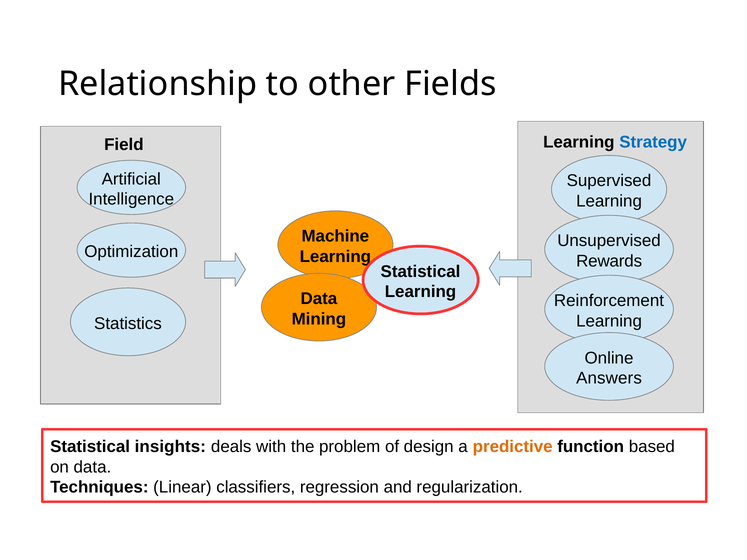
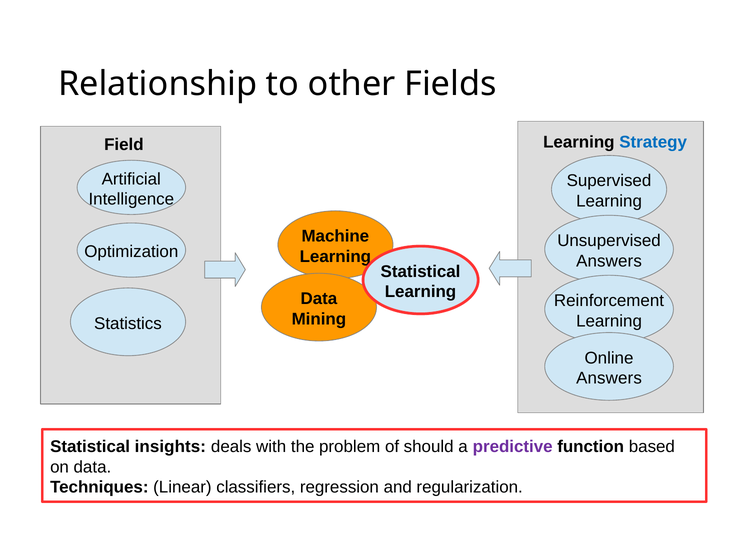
Rewards at (609, 261): Rewards -> Answers
design: design -> should
predictive colour: orange -> purple
